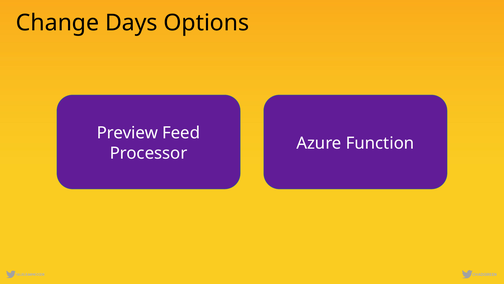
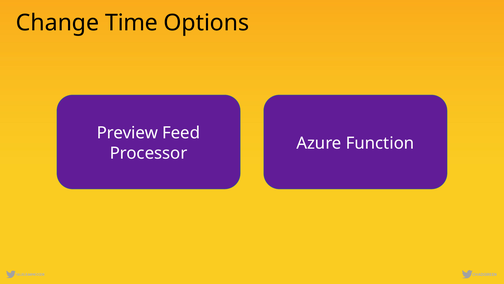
Days: Days -> Time
